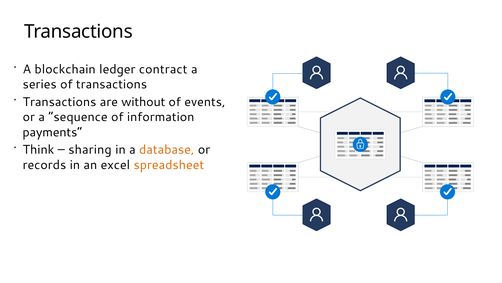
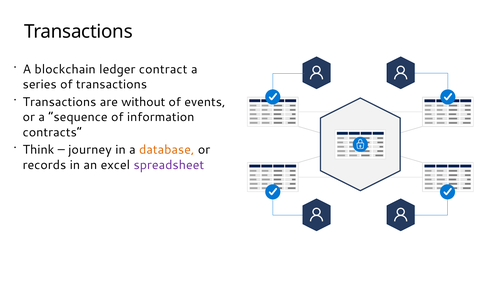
payments: payments -> contracts
sharing: sharing -> journey
spreadsheet colour: orange -> purple
